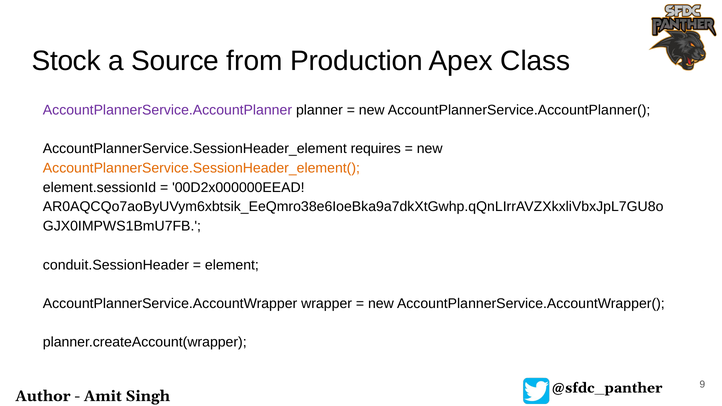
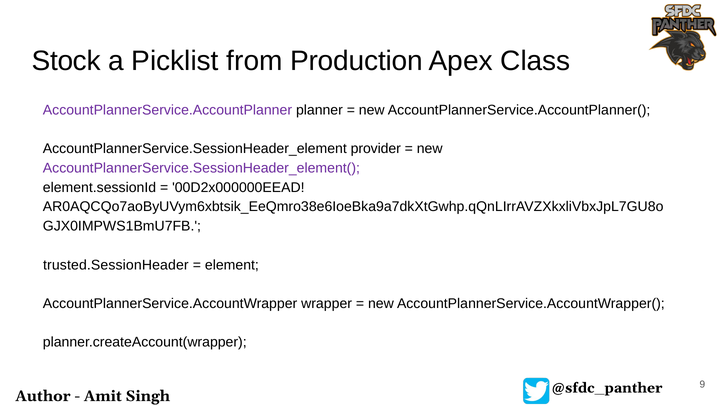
Source: Source -> Picklist
requires: requires -> provider
AccountPlannerService.SessionHeader_element( colour: orange -> purple
conduit.SessionHeader: conduit.SessionHeader -> trusted.SessionHeader
